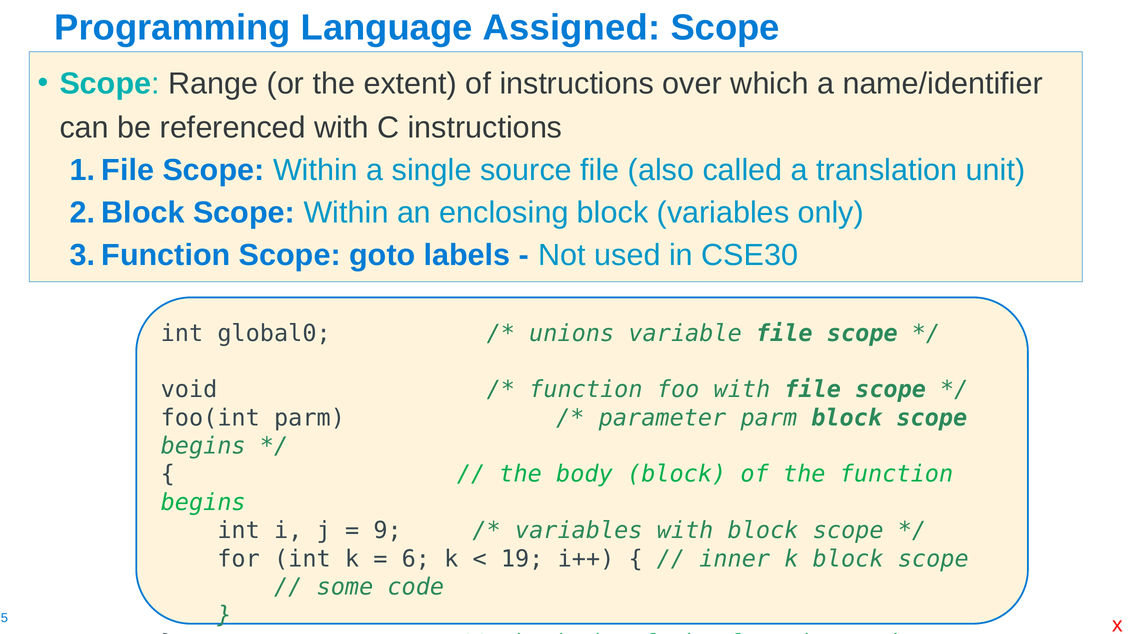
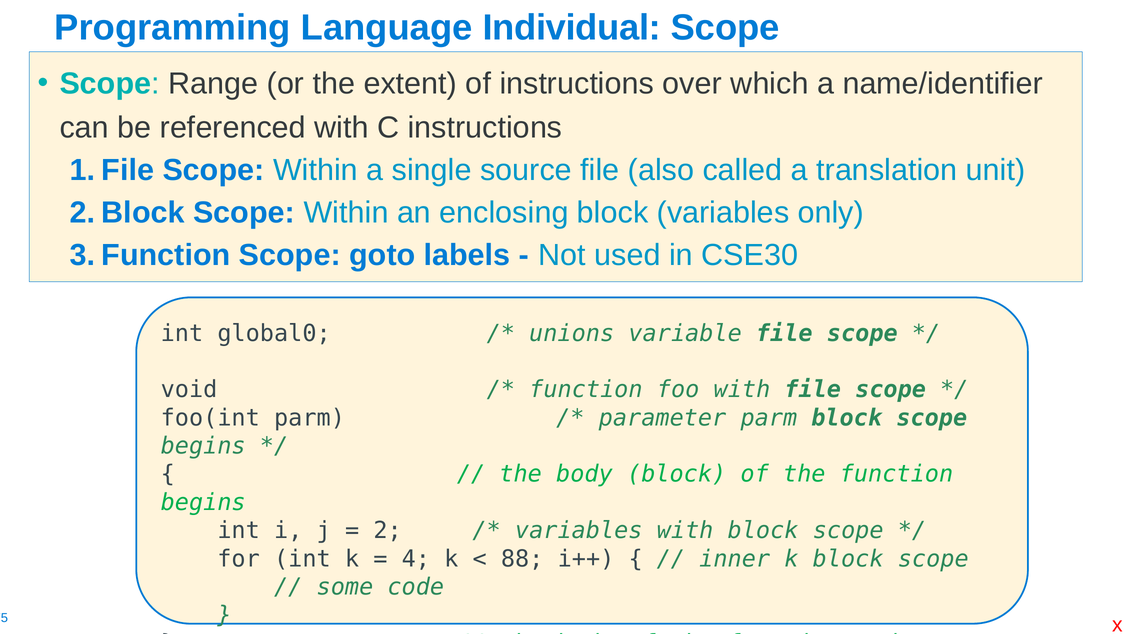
Assigned: Assigned -> Individual
9: 9 -> 2
6: 6 -> 4
19: 19 -> 88
